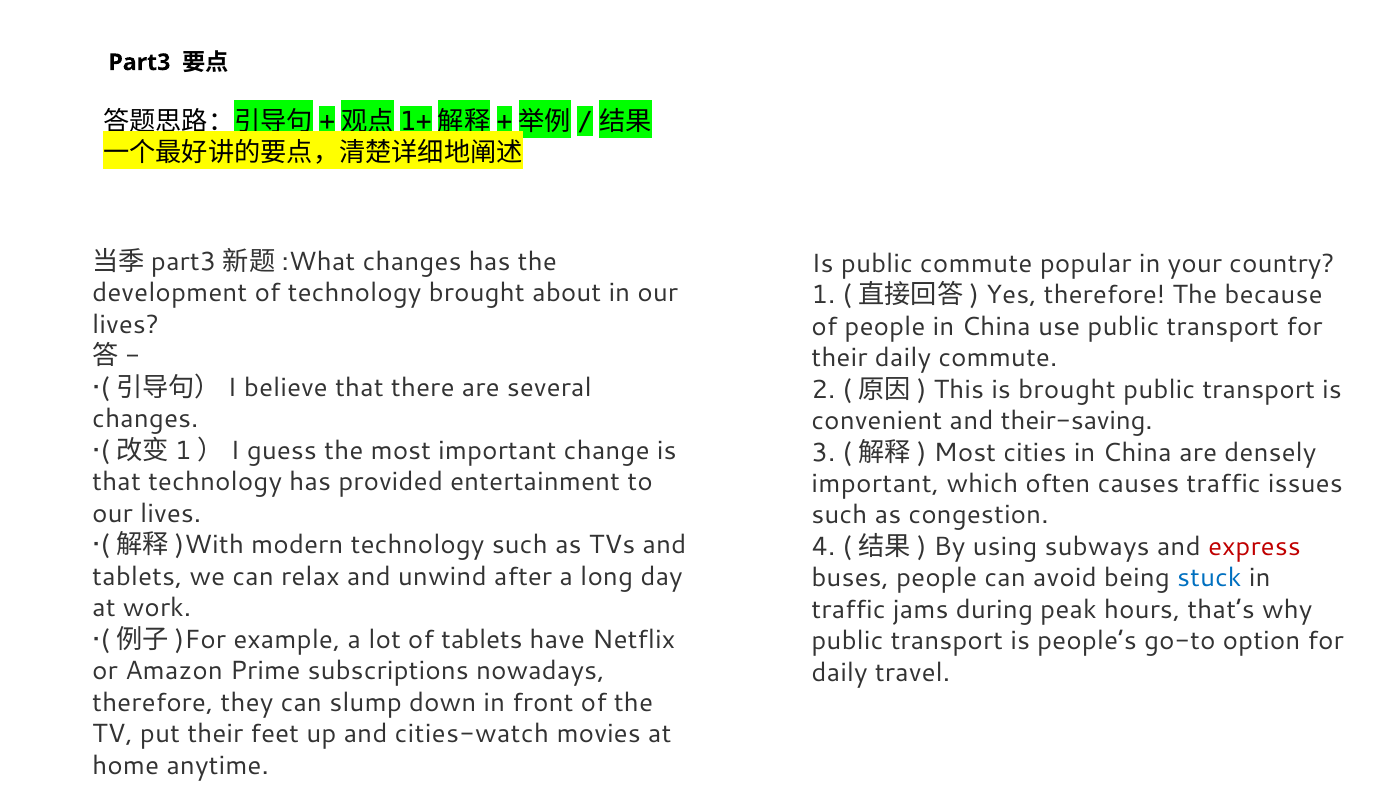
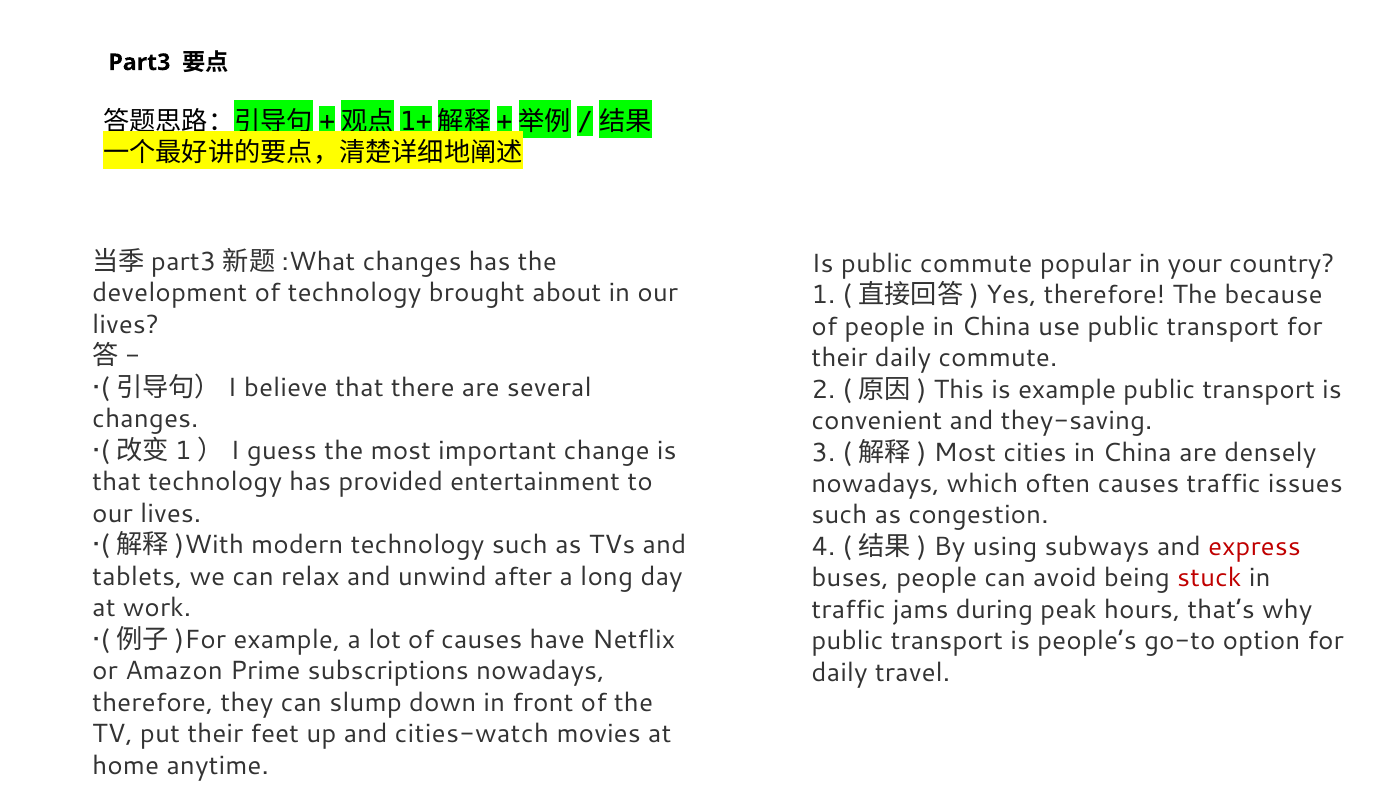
is brought: brought -> example
their-saving: their-saving -> they-saving
important at (875, 484): important -> nowadays
stuck colour: blue -> red
of tablets: tablets -> causes
